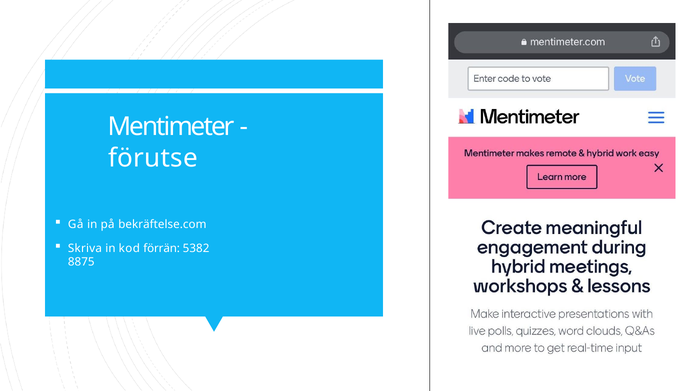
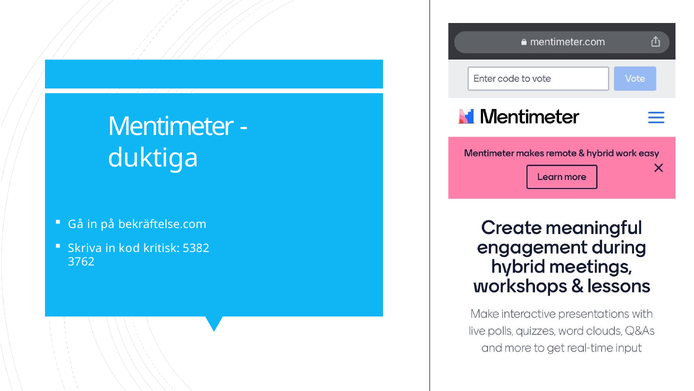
förutse: förutse -> duktiga
förrän: förrän -> kritisk
8875: 8875 -> 3762
